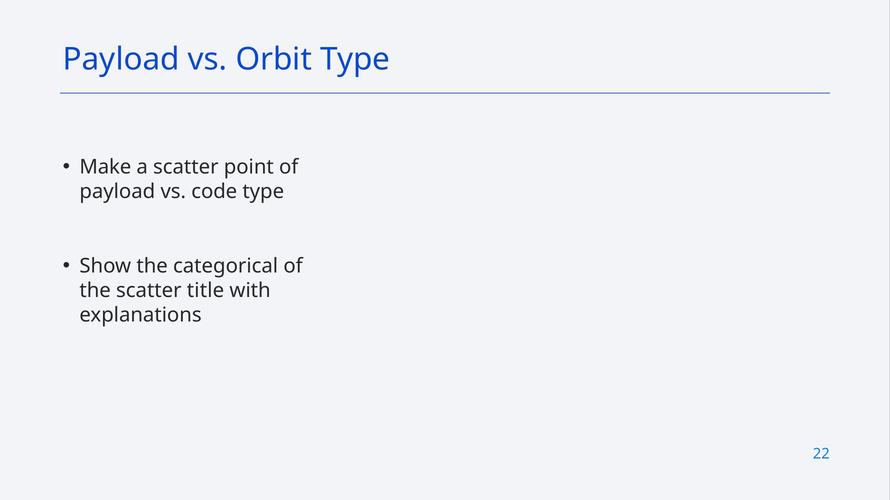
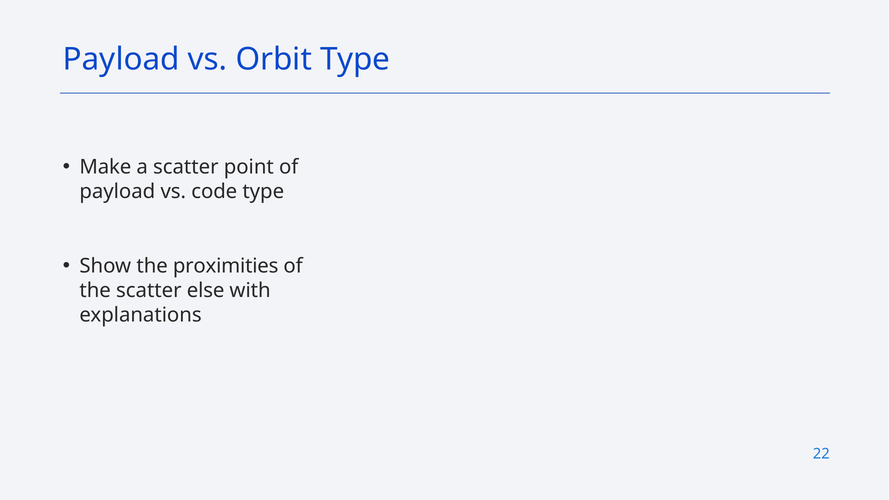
categorical: categorical -> proximities
title: title -> else
